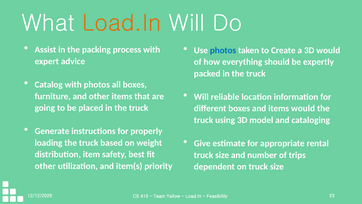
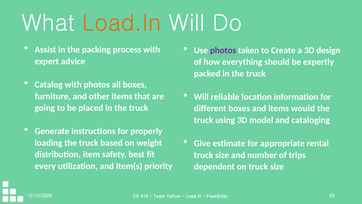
photos at (223, 50) colour: blue -> purple
3D would: would -> design
other at (45, 166): other -> every
